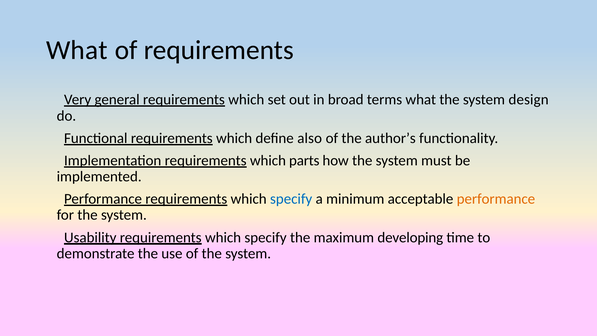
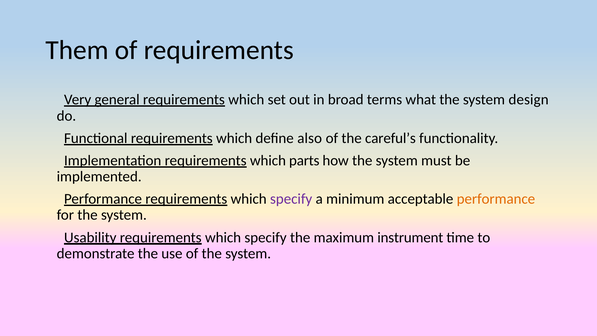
What at (77, 50): What -> Them
author’s: author’s -> careful’s
specify at (291, 199) colour: blue -> purple
developing: developing -> instrument
